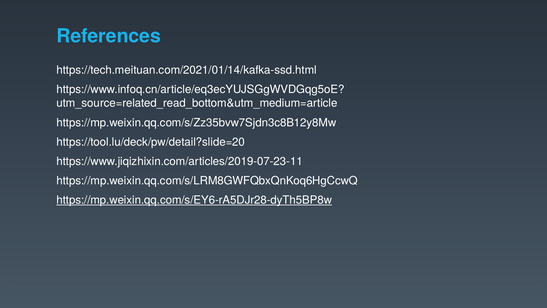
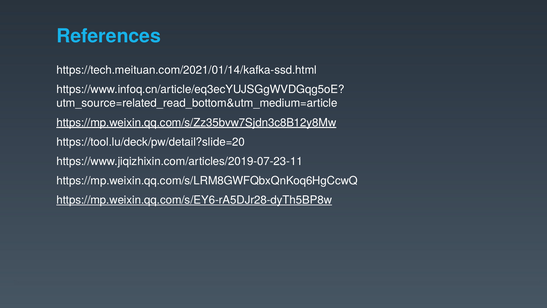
https://mp.weixin.qq.com/s/Zz35bvw7Sjdn3c8B12y8Mw underline: none -> present
